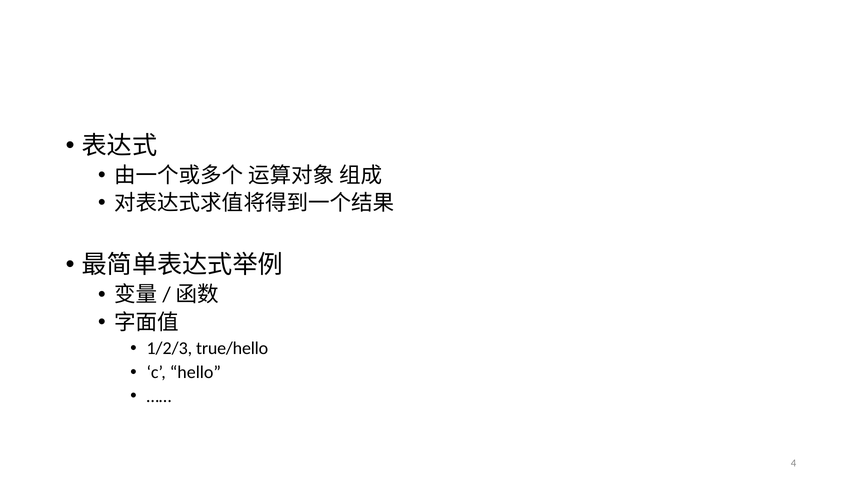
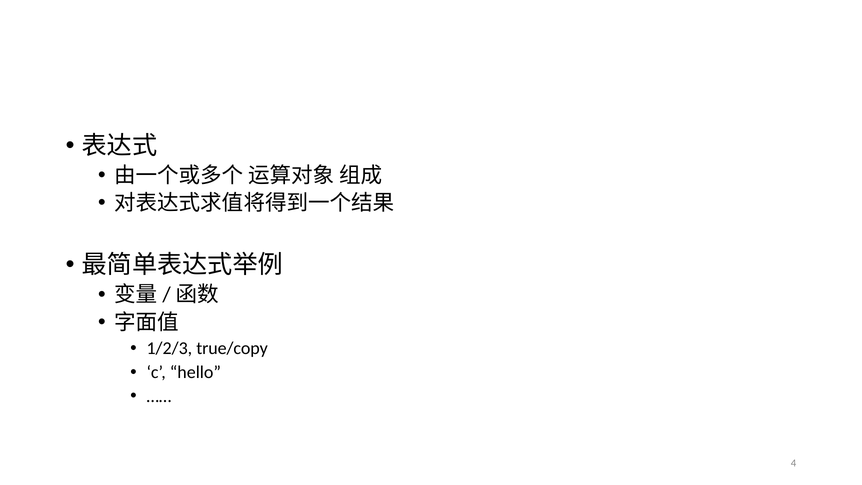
true/hello: true/hello -> true/copy
